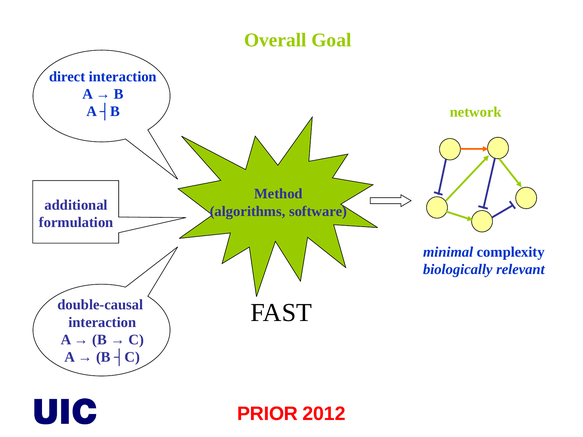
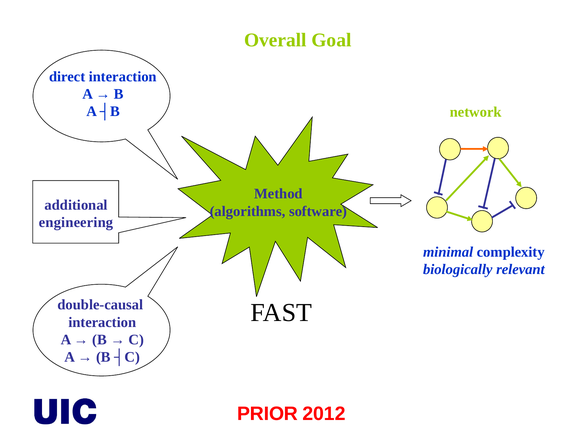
formulation: formulation -> engineering
